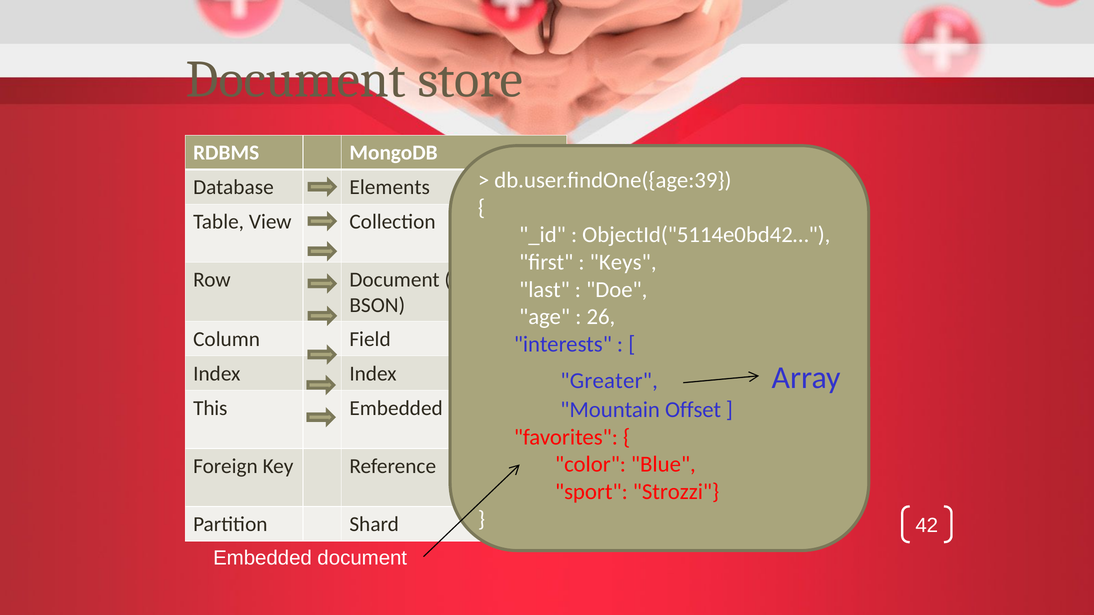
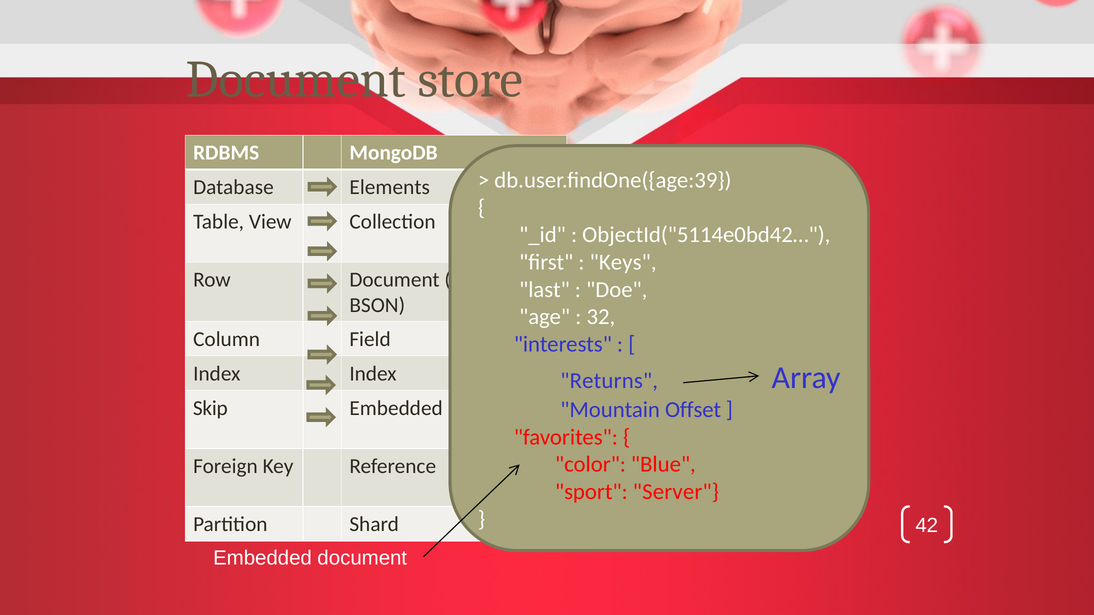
26: 26 -> 32
Greater: Greater -> Returns
This: This -> Skip
Strozzi: Strozzi -> Server
